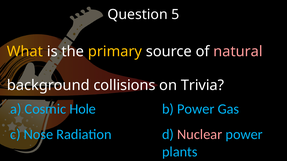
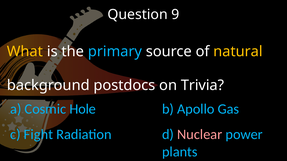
5: 5 -> 9
primary colour: yellow -> light blue
natural colour: pink -> yellow
collisions: collisions -> postdocs
b Power: Power -> Apollo
Nose: Nose -> Fight
